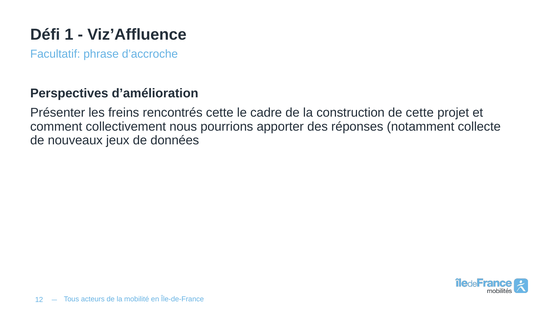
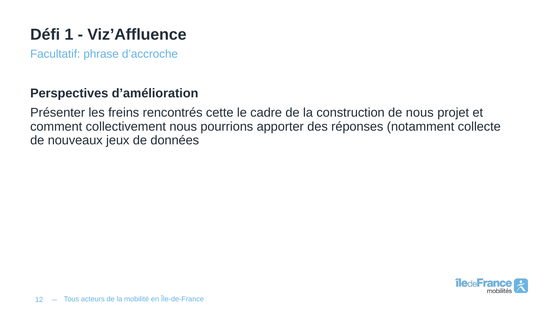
de cette: cette -> nous
